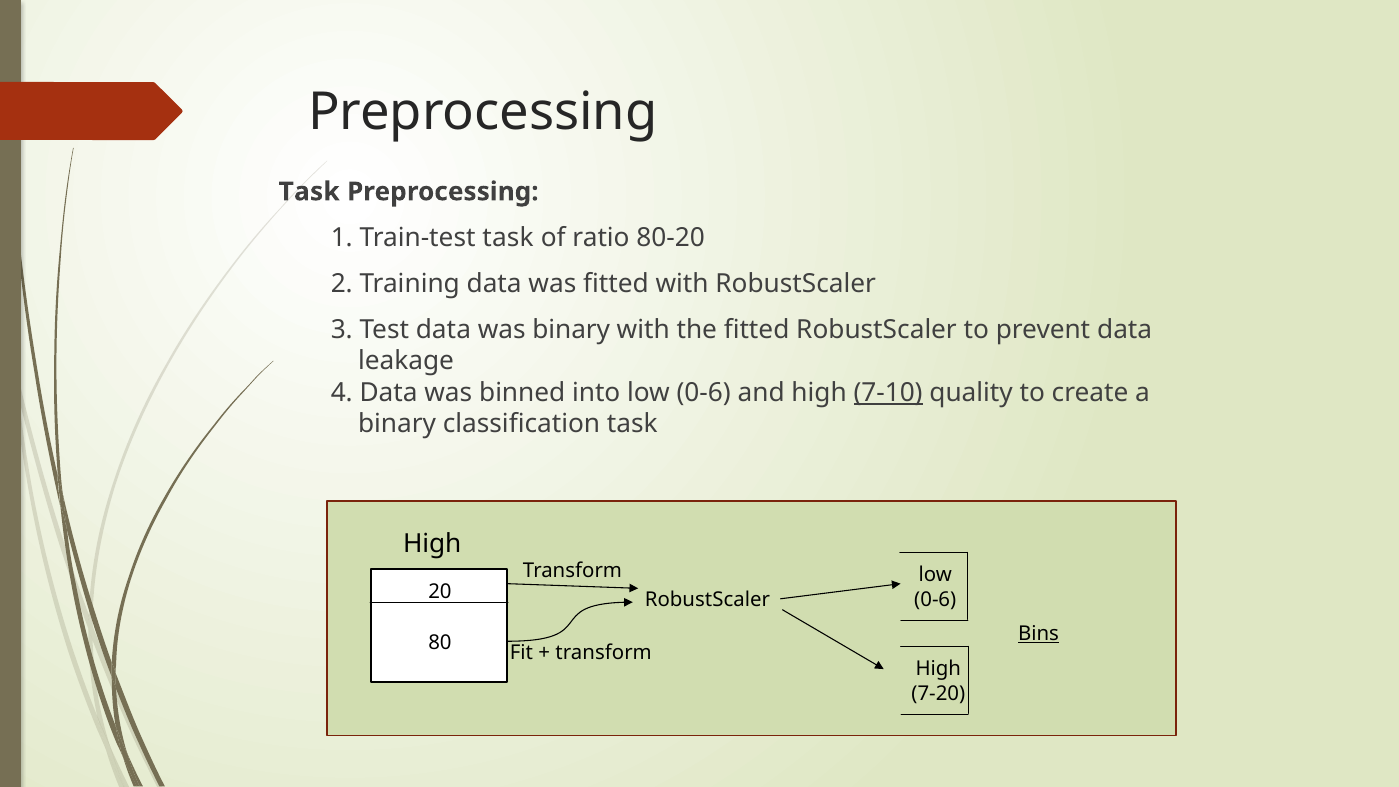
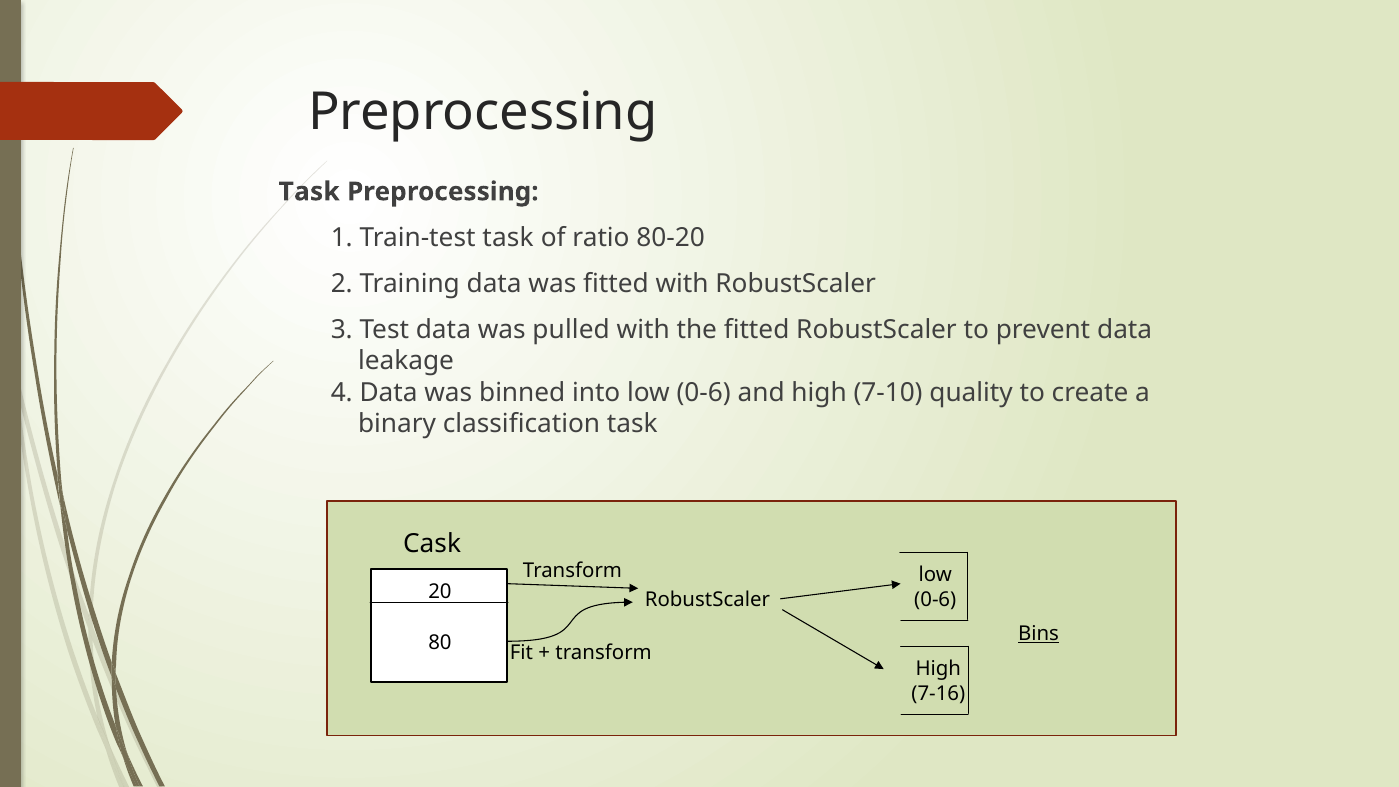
was binary: binary -> pulled
7-10 underline: present -> none
High at (432, 544): High -> Cask
7-20: 7-20 -> 7-16
